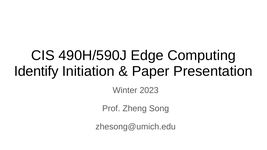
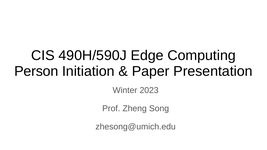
Identify: Identify -> Person
